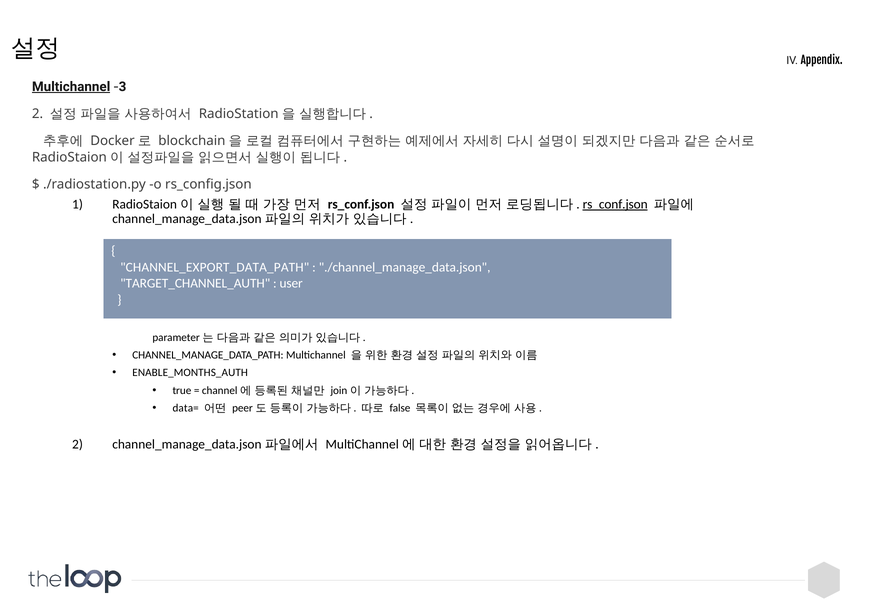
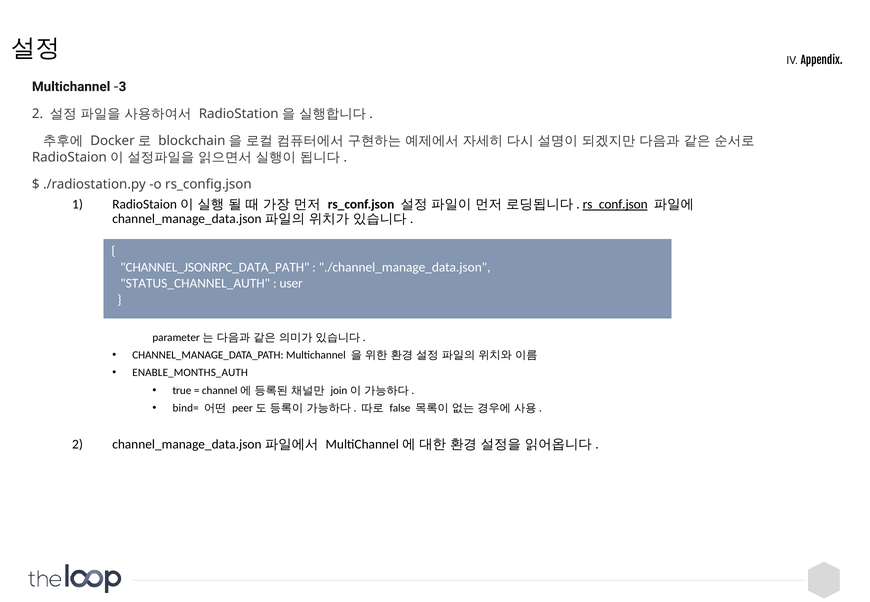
Multichannel at (71, 87) underline: present -> none
CHANNEL_EXPORT_DATA_PATH: CHANNEL_EXPORT_DATA_PATH -> CHANNEL_JSONRPC_DATA_PATH
TARGET_CHANNEL_AUTH: TARGET_CHANNEL_AUTH -> STATUS_CHANNEL_AUTH
data=: data= -> bind=
